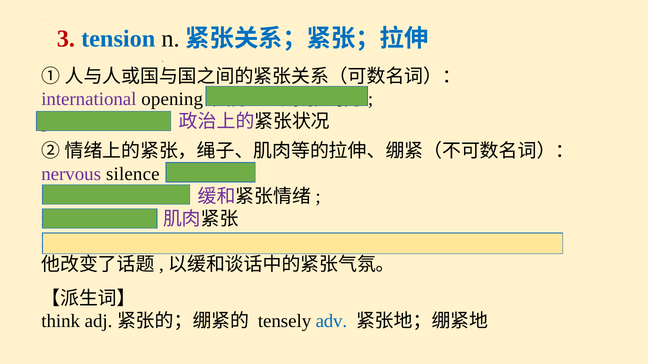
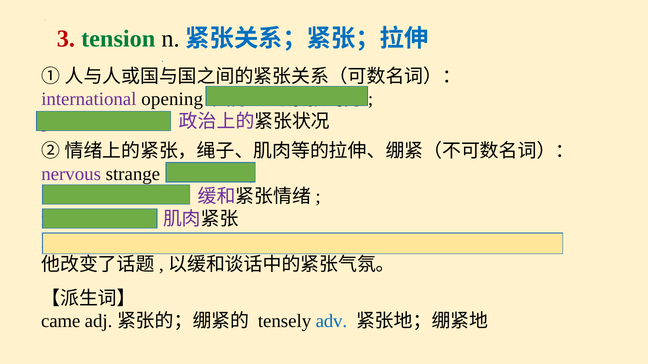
tension at (118, 39) colour: blue -> green
silence: silence -> strange
think: think -> came
